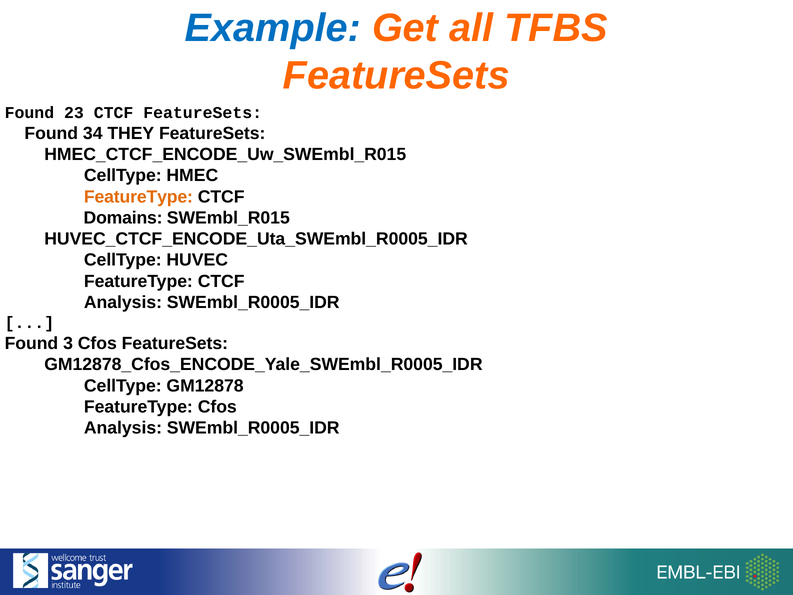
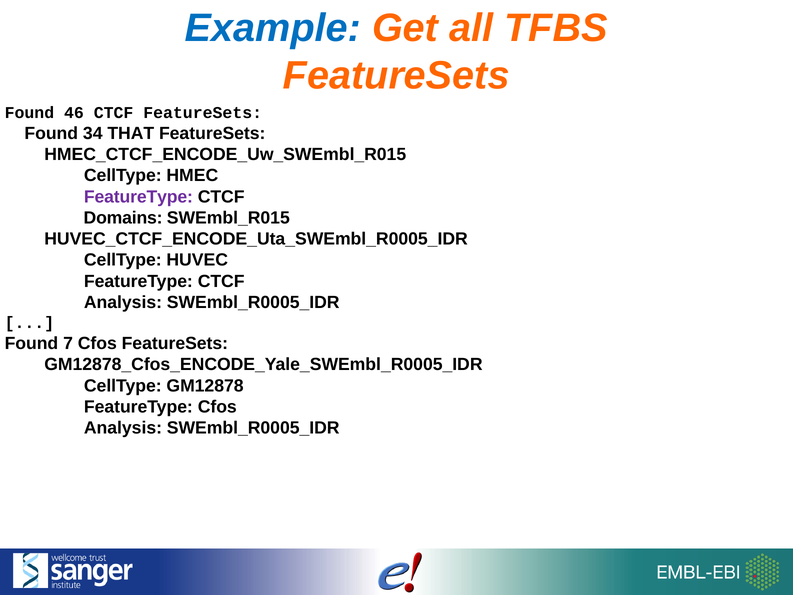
23: 23 -> 46
THEY: THEY -> THAT
FeatureType at (138, 197) colour: orange -> purple
3: 3 -> 7
